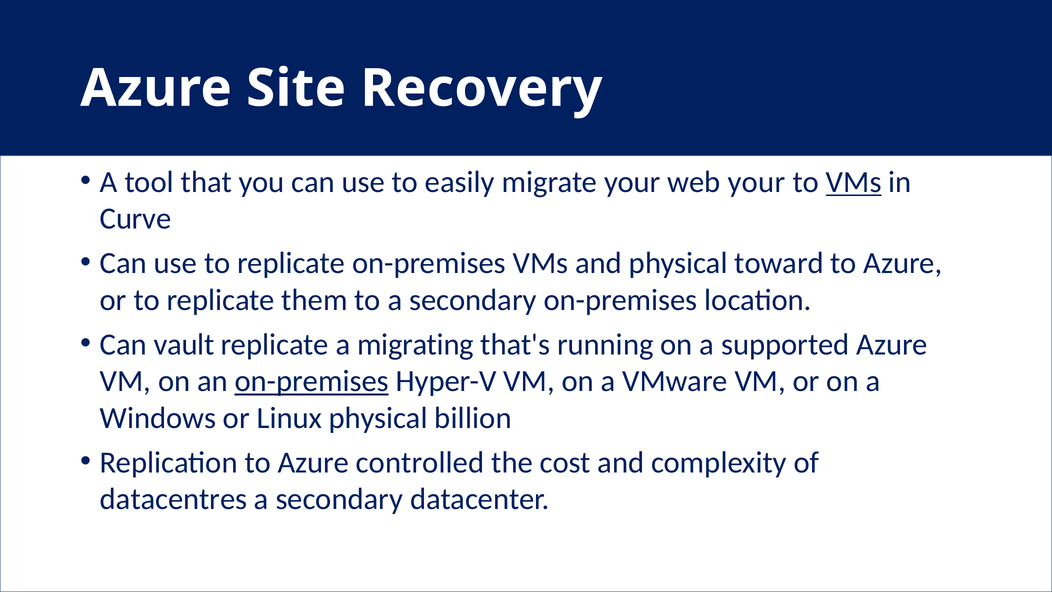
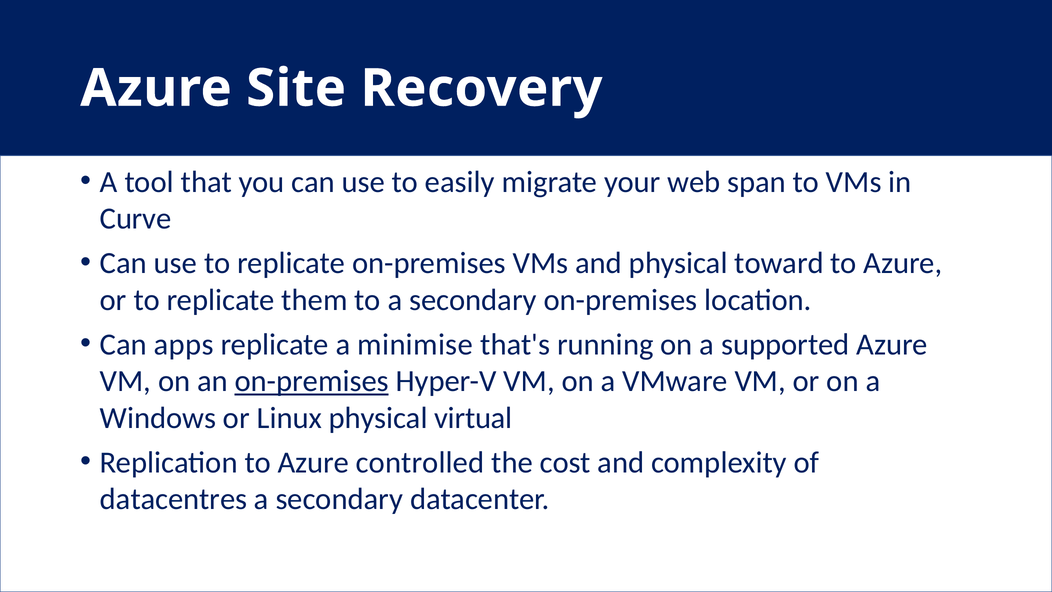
web your: your -> span
VMs at (854, 182) underline: present -> none
vault: vault -> apps
migrating: migrating -> minimise
billion: billion -> virtual
